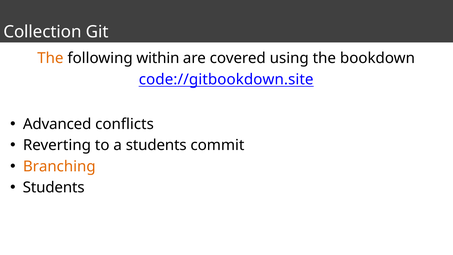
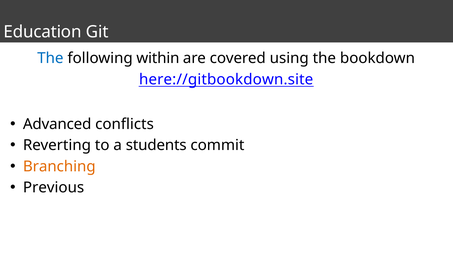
Collection: Collection -> Education
The at (50, 58) colour: orange -> blue
code://gitbookdown.site: code://gitbookdown.site -> here://gitbookdown.site
Students at (54, 188): Students -> Previous
